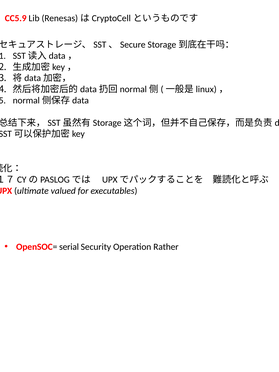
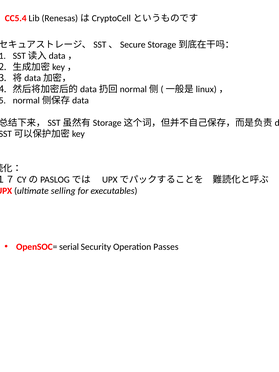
CC5.9: CC5.9 -> CC5.4
valued: valued -> selling
Rather: Rather -> Passes
